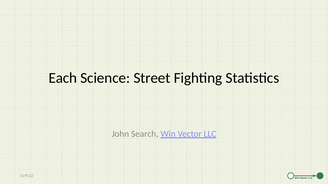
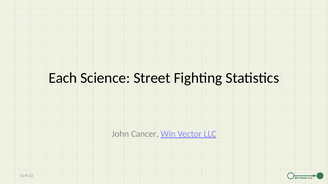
Search: Search -> Cancer
